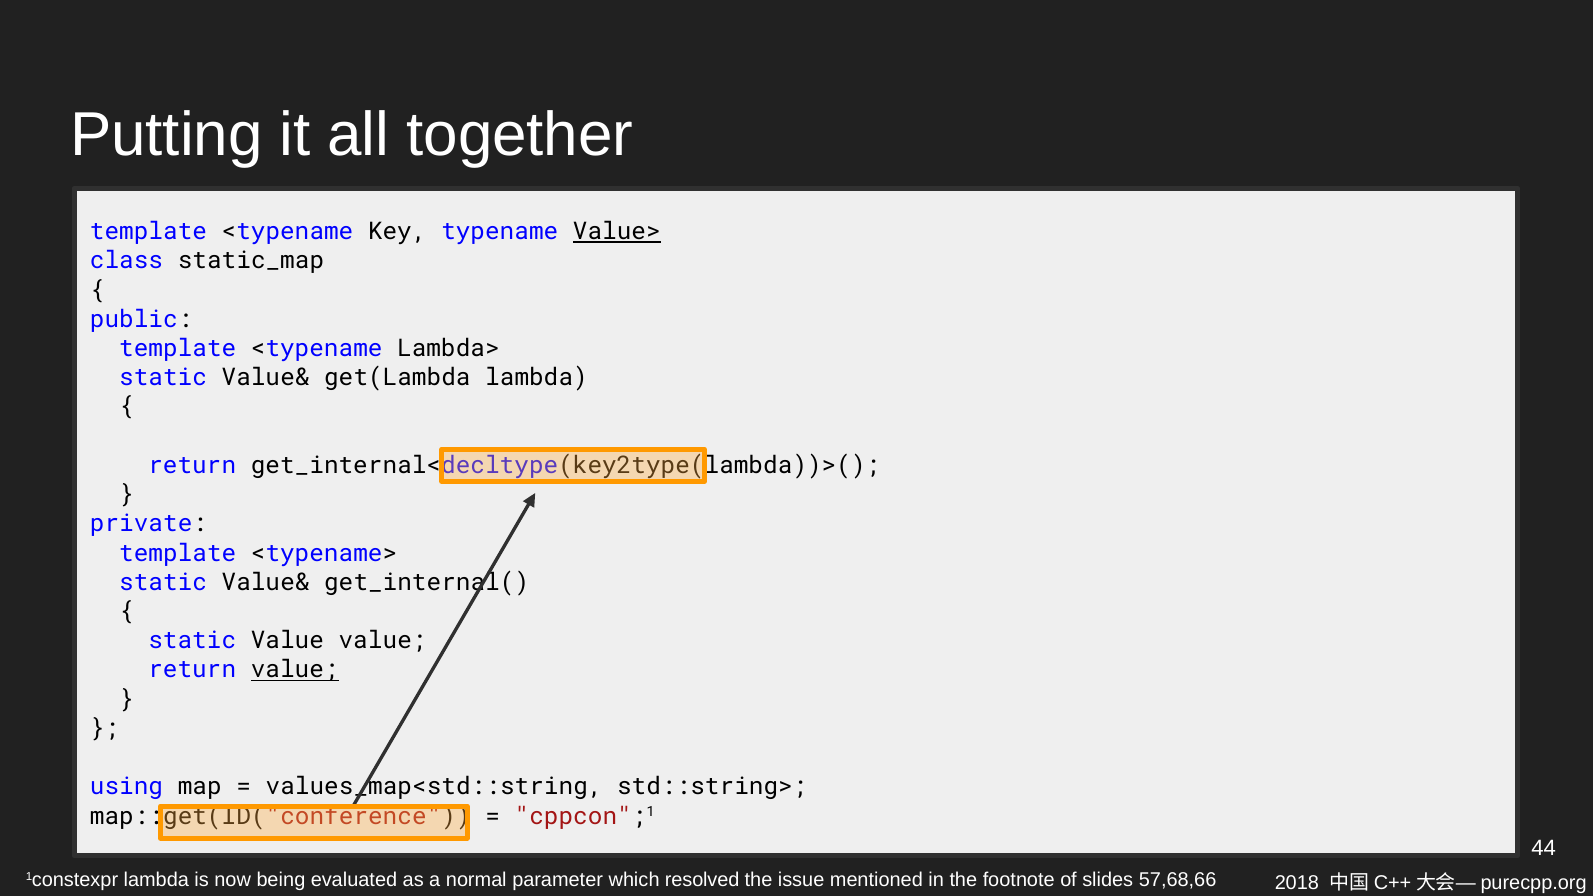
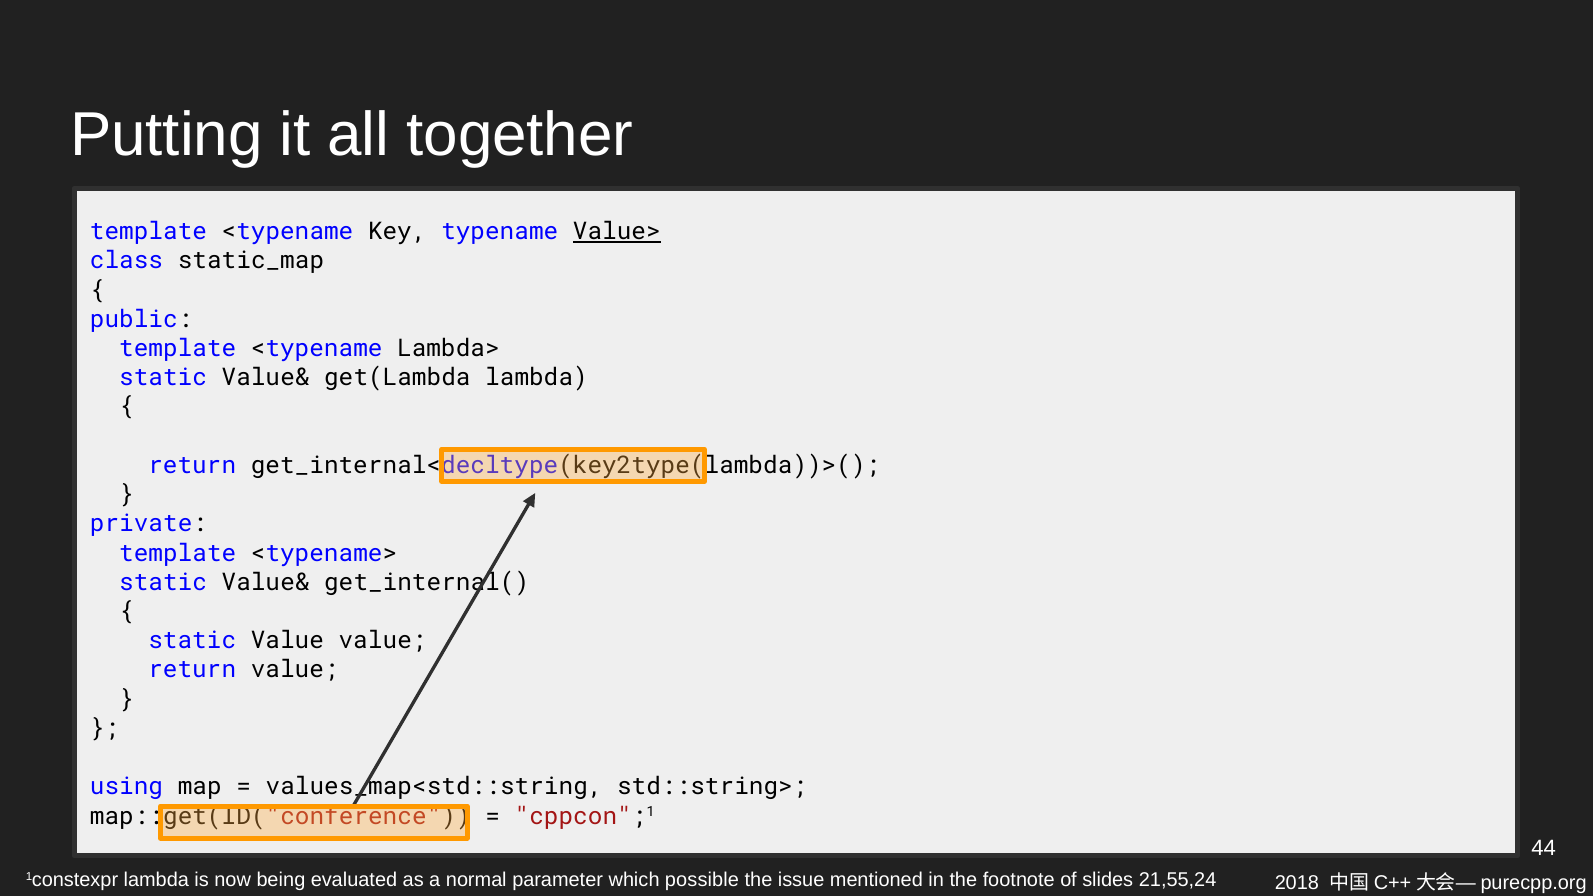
value at (295, 670) underline: present -> none
resolved: resolved -> possible
57,68,66: 57,68,66 -> 21,55,24
